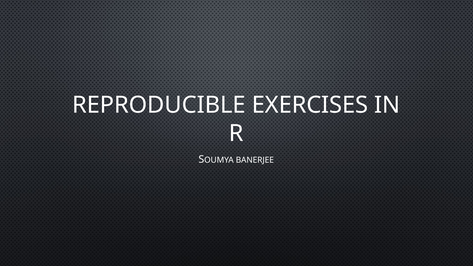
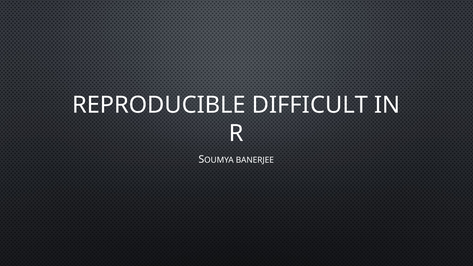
EXERCISES: EXERCISES -> DIFFICULT
